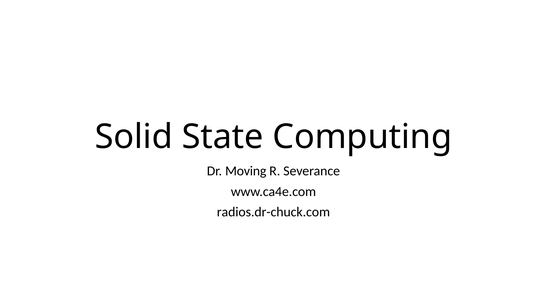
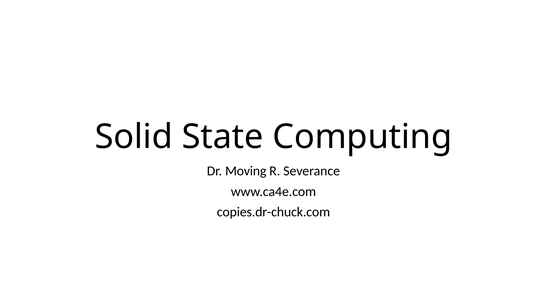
radios.dr-chuck.com: radios.dr-chuck.com -> copies.dr-chuck.com
